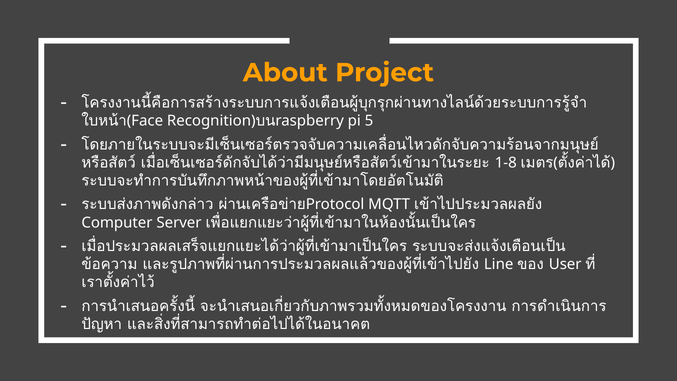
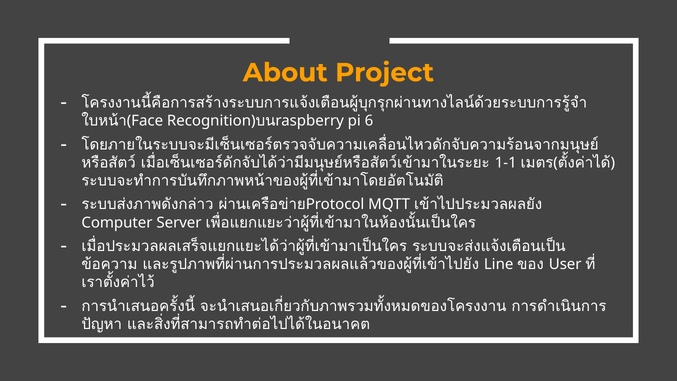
5: 5 -> 6
1-8: 1-8 -> 1-1
